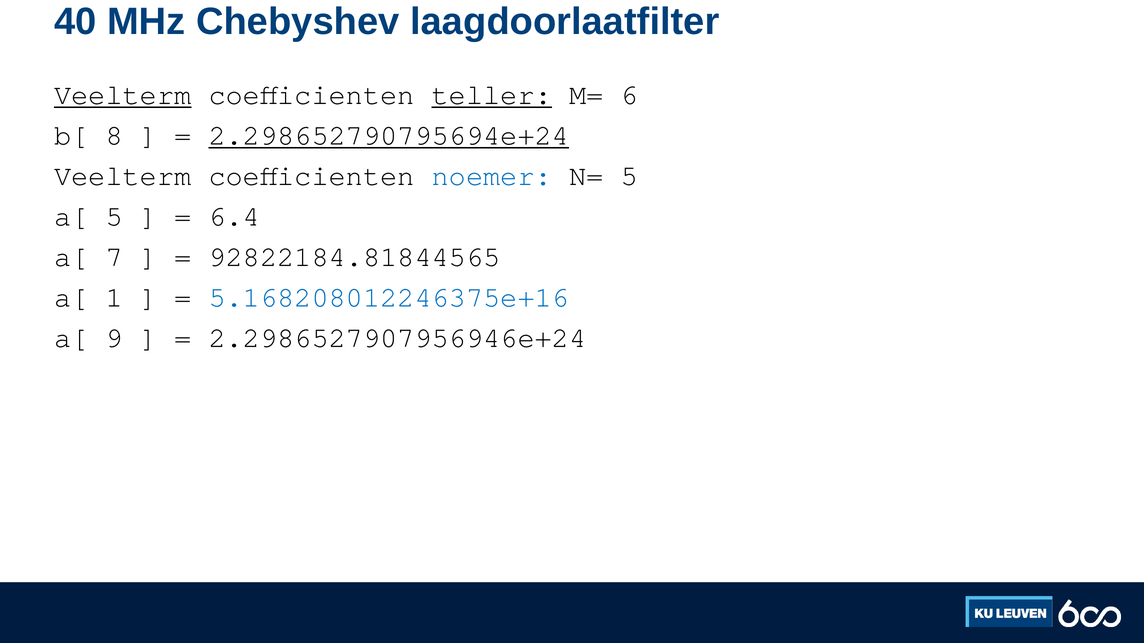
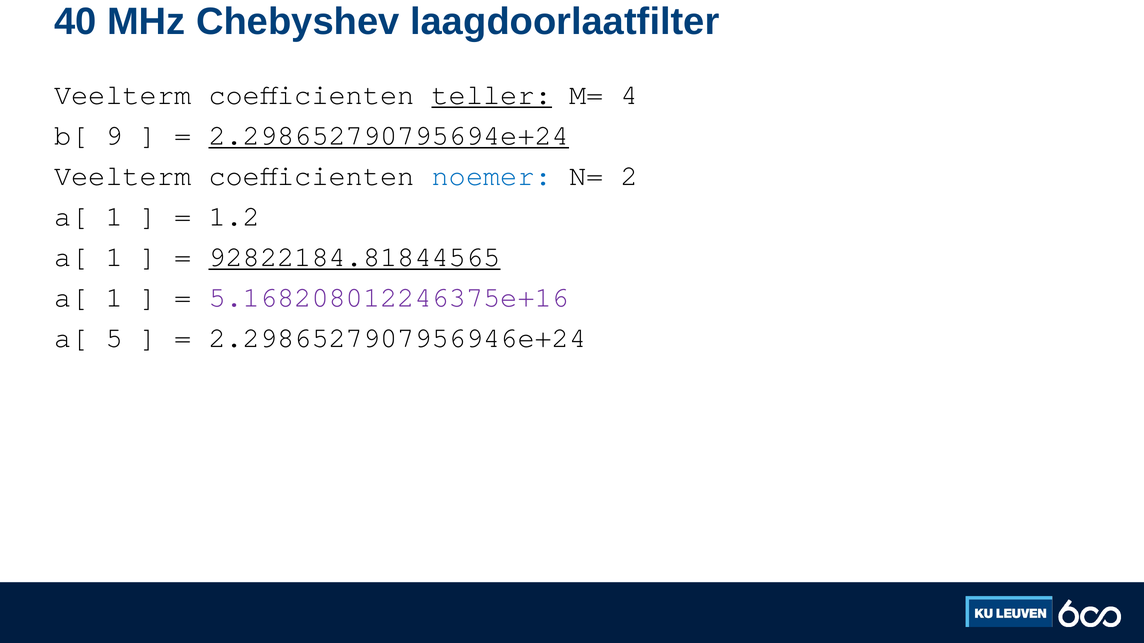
Veelterm at (123, 95) underline: present -> none
6: 6 -> 4
8: 8 -> 9
N= 5: 5 -> 2
5 at (114, 217): 5 -> 1
6.4: 6.4 -> 1.2
7 at (114, 257): 7 -> 1
92822184.81844565 underline: none -> present
5.168208012246375e+16 colour: blue -> purple
9: 9 -> 5
